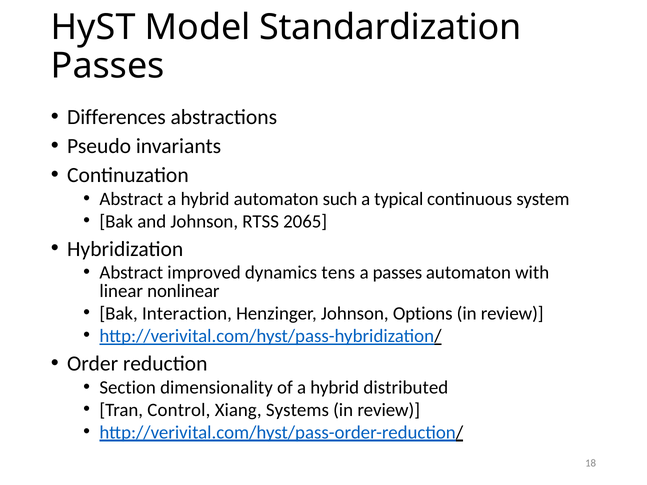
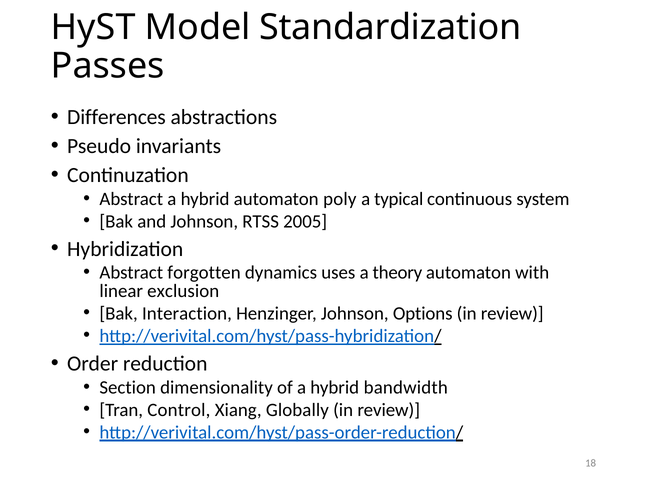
such: such -> poly
2065: 2065 -> 2005
improved: improved -> forgotten
tens: tens -> uses
a passes: passes -> theory
nonlinear: nonlinear -> exclusion
distributed: distributed -> bandwidth
Systems: Systems -> Globally
